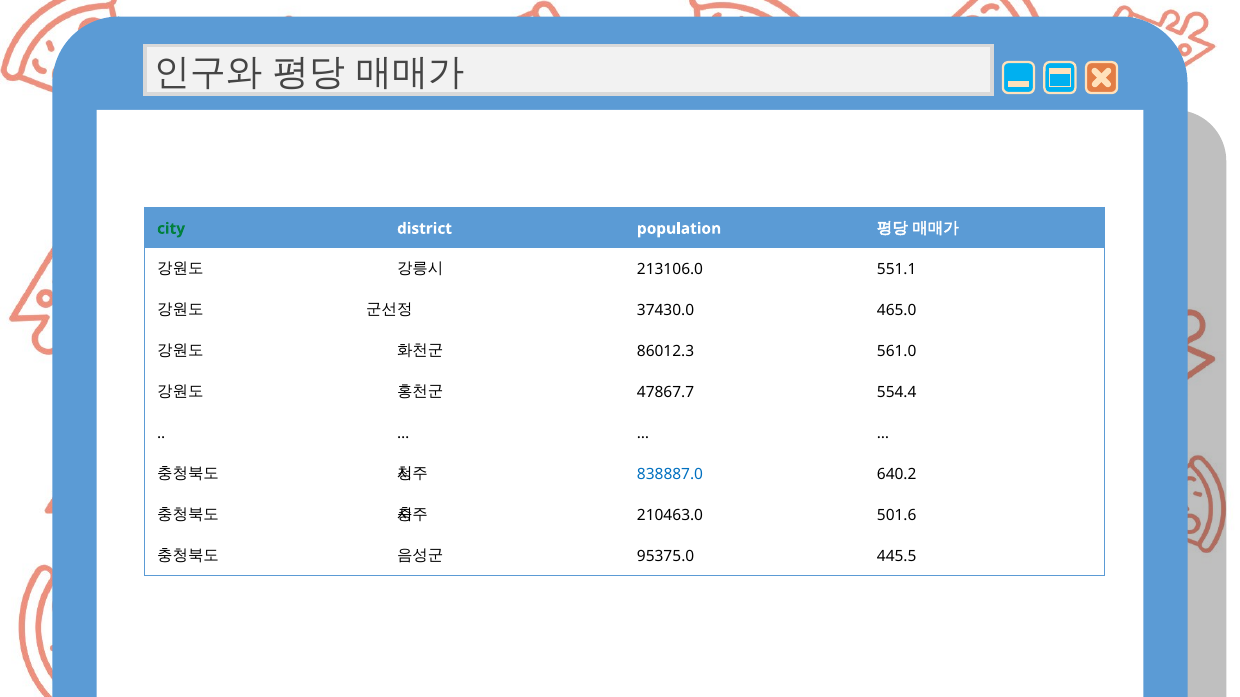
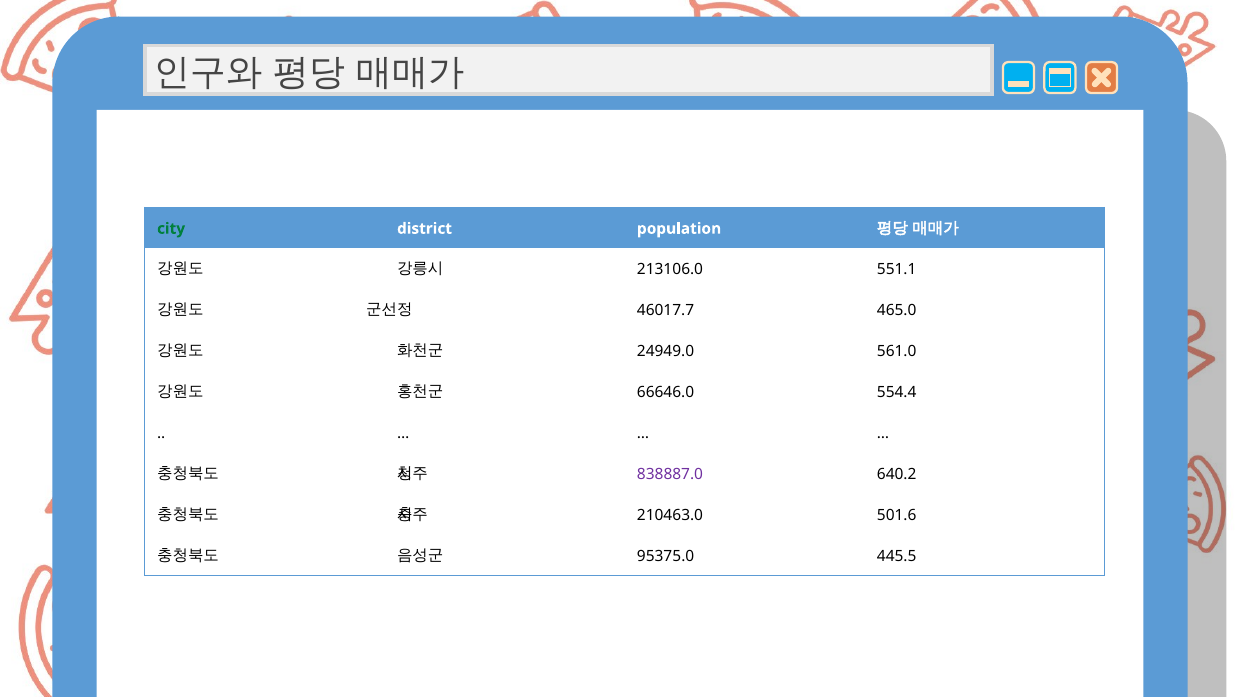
37430.0: 37430.0 -> 46017.7
86012.3: 86012.3 -> 24949.0
47867.7: 47867.7 -> 66646.0
838887.0 colour: blue -> purple
